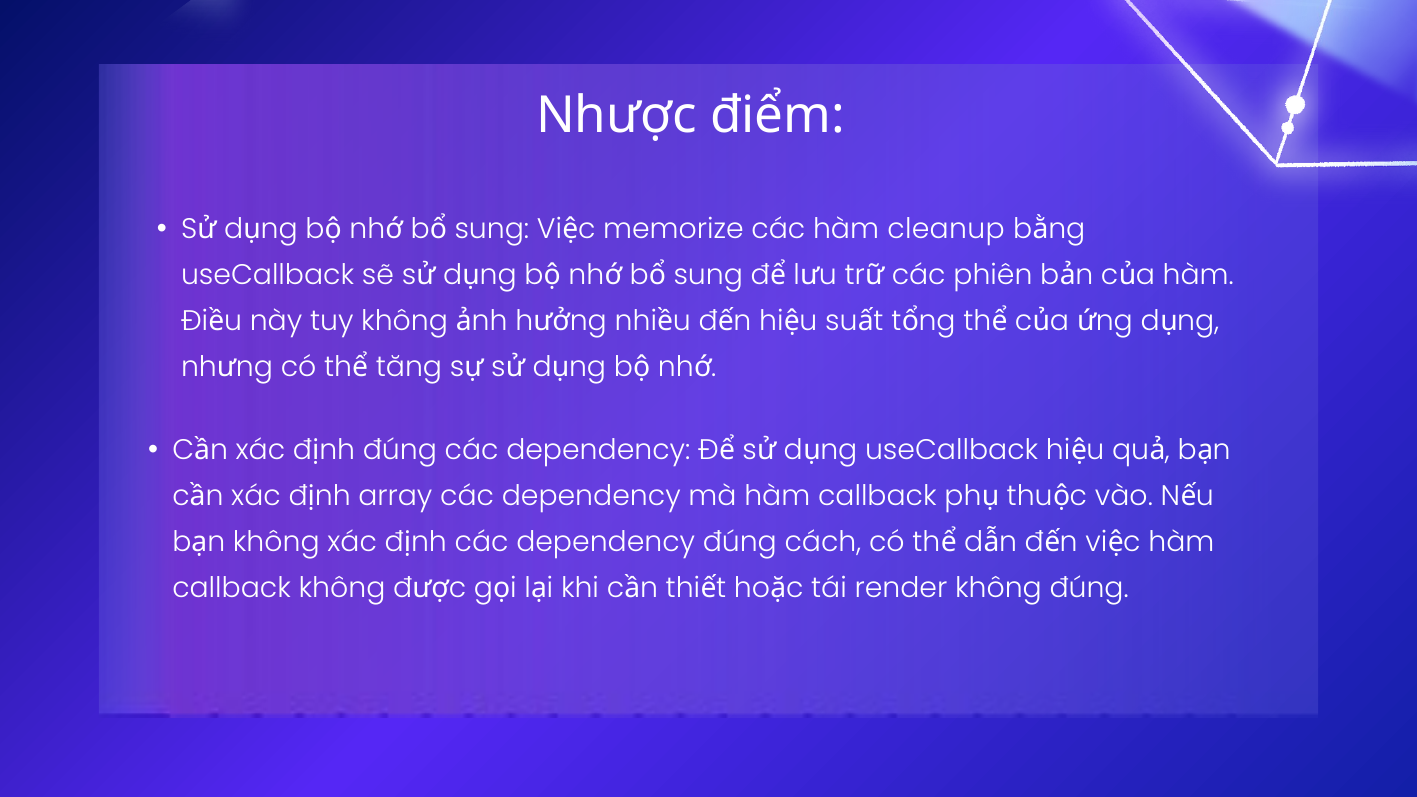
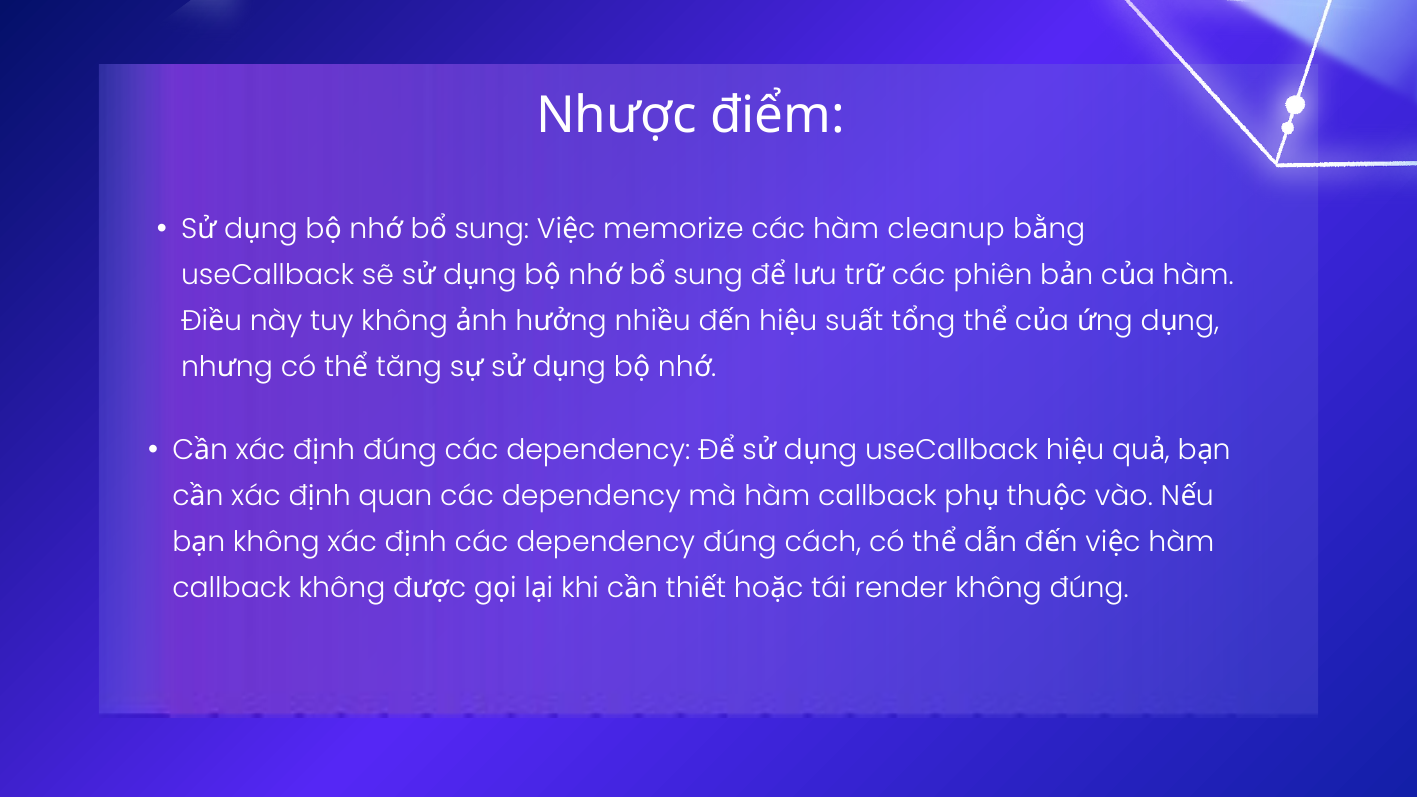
array: array -> quan
